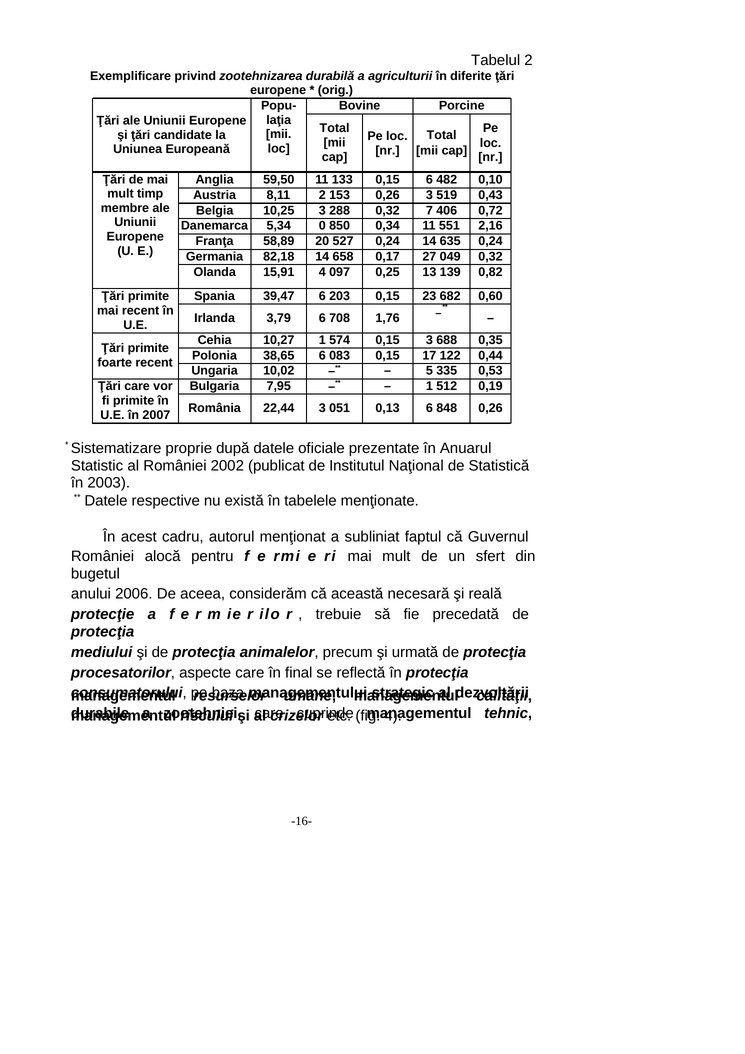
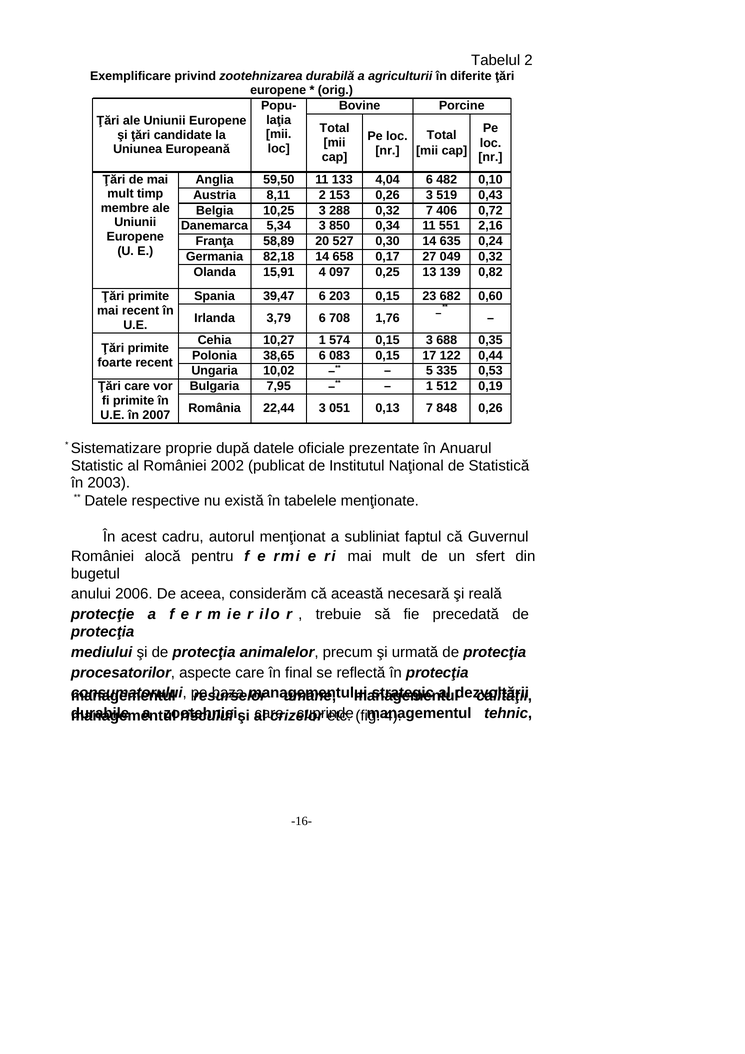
133 0,15: 0,15 -> 4,04
5,34 0: 0 -> 3
527 0,24: 0,24 -> 0,30
0,13 6: 6 -> 7
